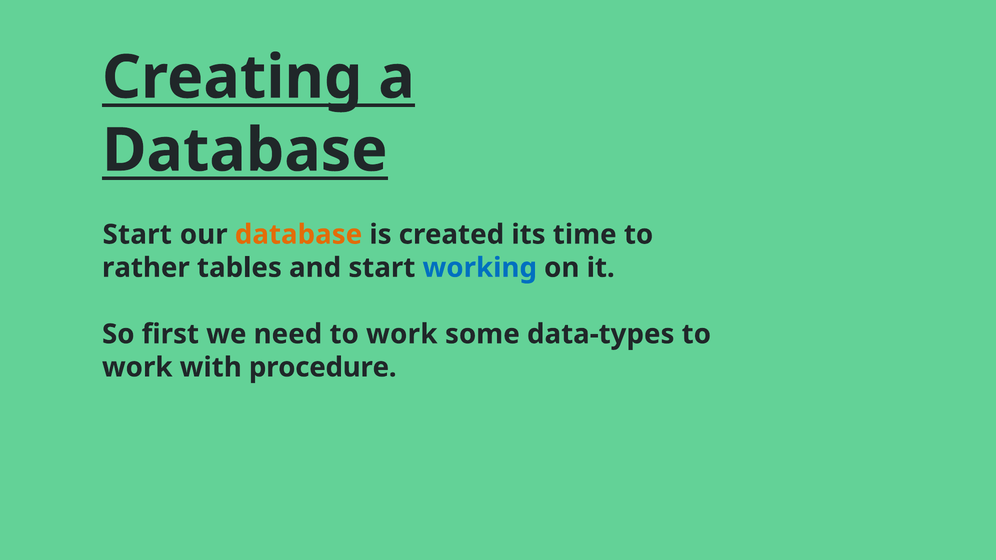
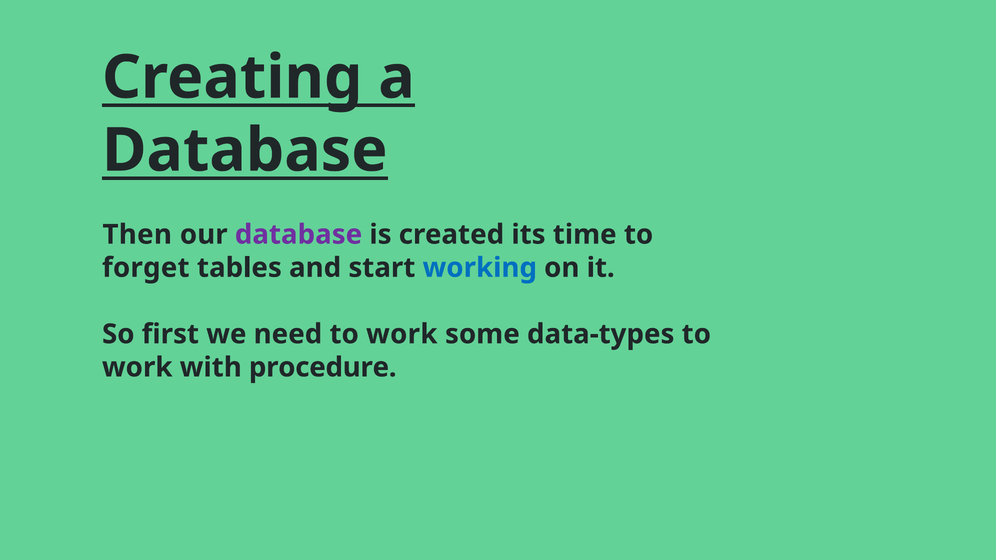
Start at (137, 235): Start -> Then
database at (298, 235) colour: orange -> purple
rather: rather -> forget
